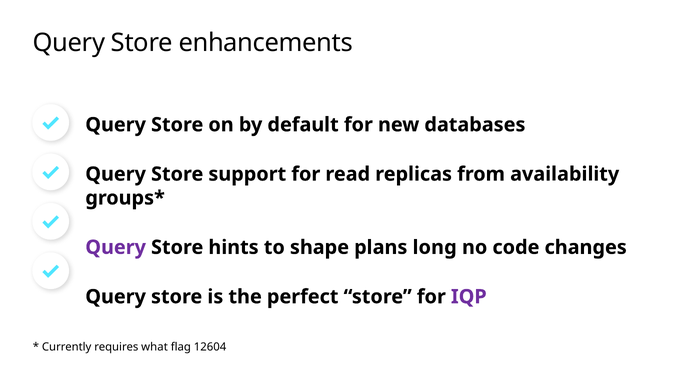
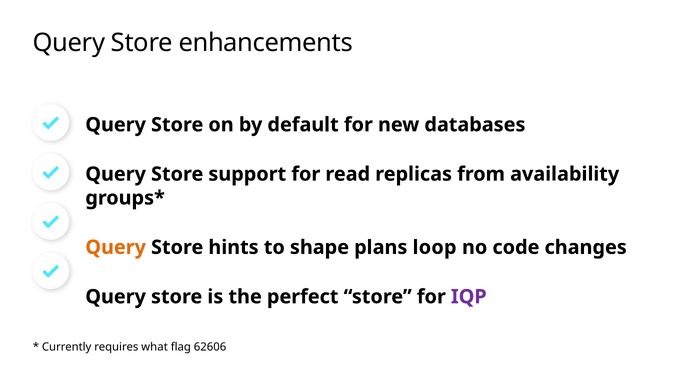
Query at (116, 247) colour: purple -> orange
long: long -> loop
12604: 12604 -> 62606
